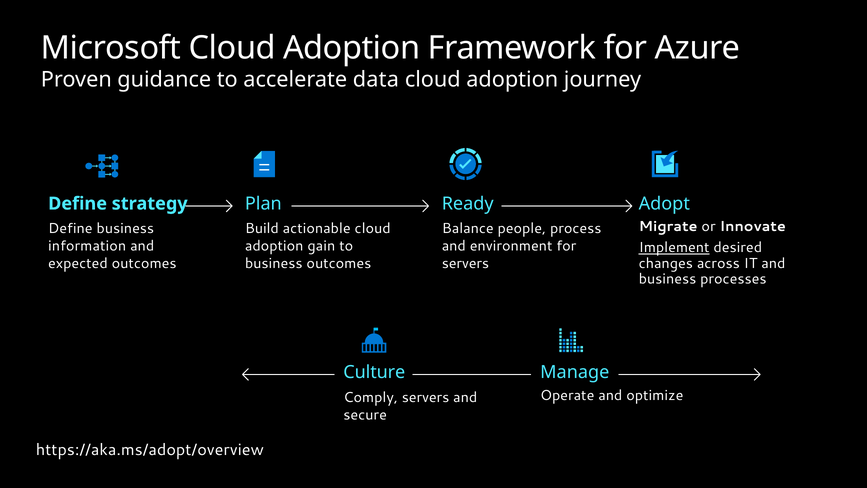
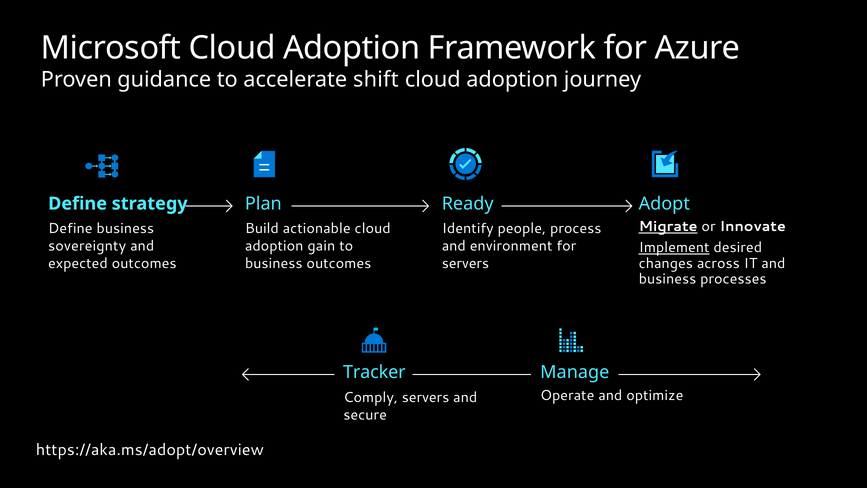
data: data -> shift
Migrate underline: none -> present
Balance: Balance -> Identify
information: information -> sovereignty
Culture: Culture -> Tracker
